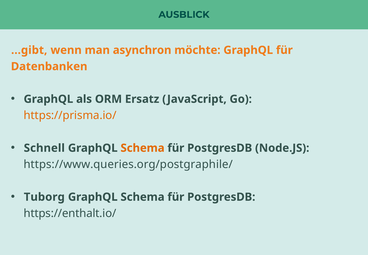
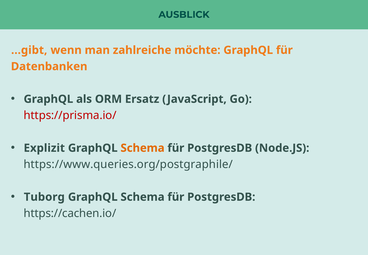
asynchron: asynchron -> zahlreiche
https://prisma.io/ colour: orange -> red
Schnell: Schnell -> Explizit
https://enthalt.io/: https://enthalt.io/ -> https://cachen.io/
